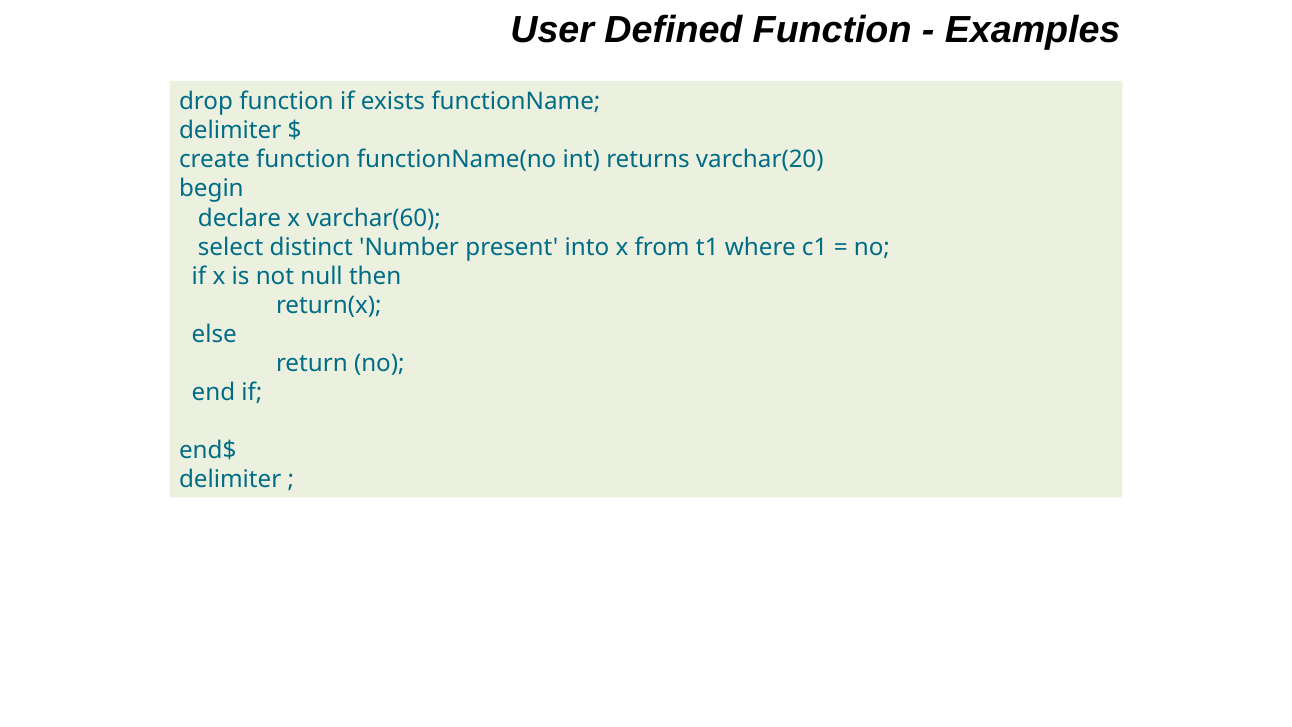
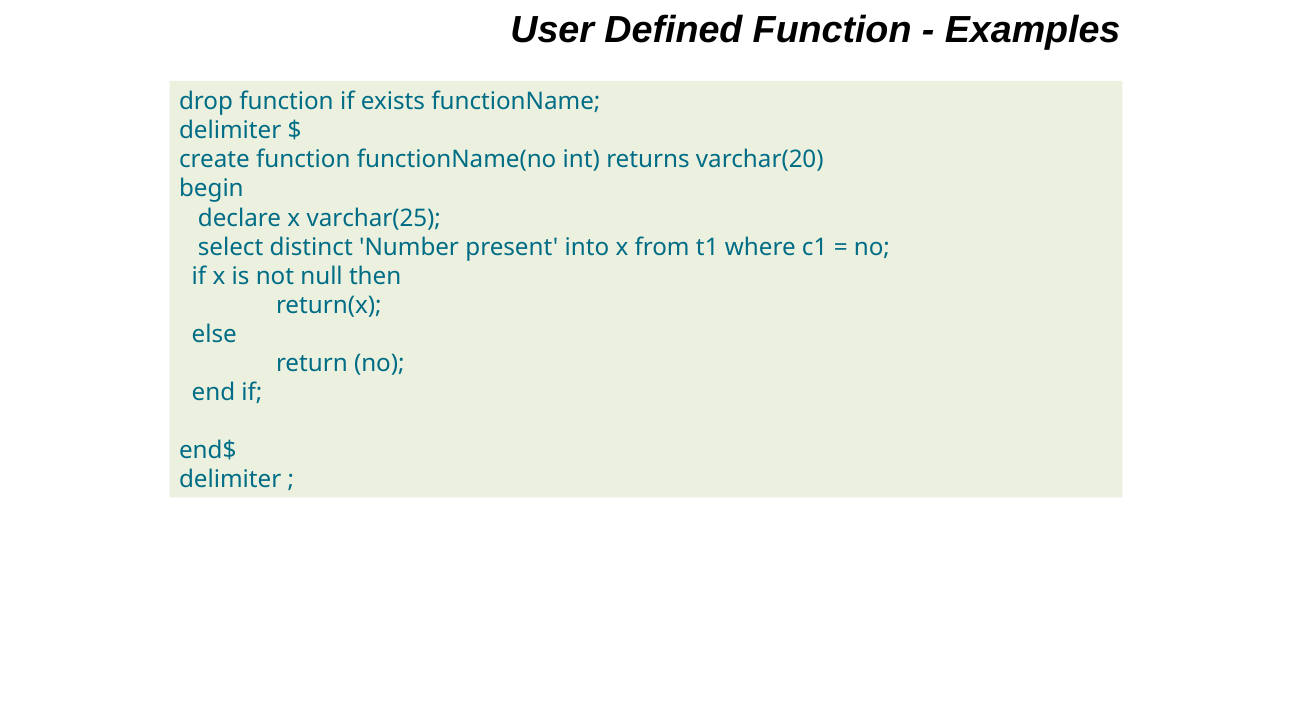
varchar(60: varchar(60 -> varchar(25
